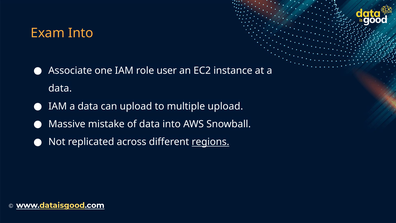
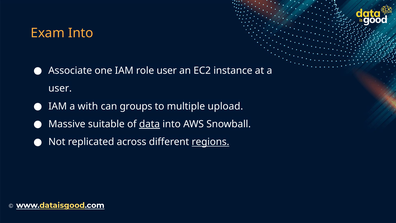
data at (60, 88): data -> user
IAM a data: data -> with
can upload: upload -> groups
mistake: mistake -> suitable
data at (150, 124) underline: none -> present
